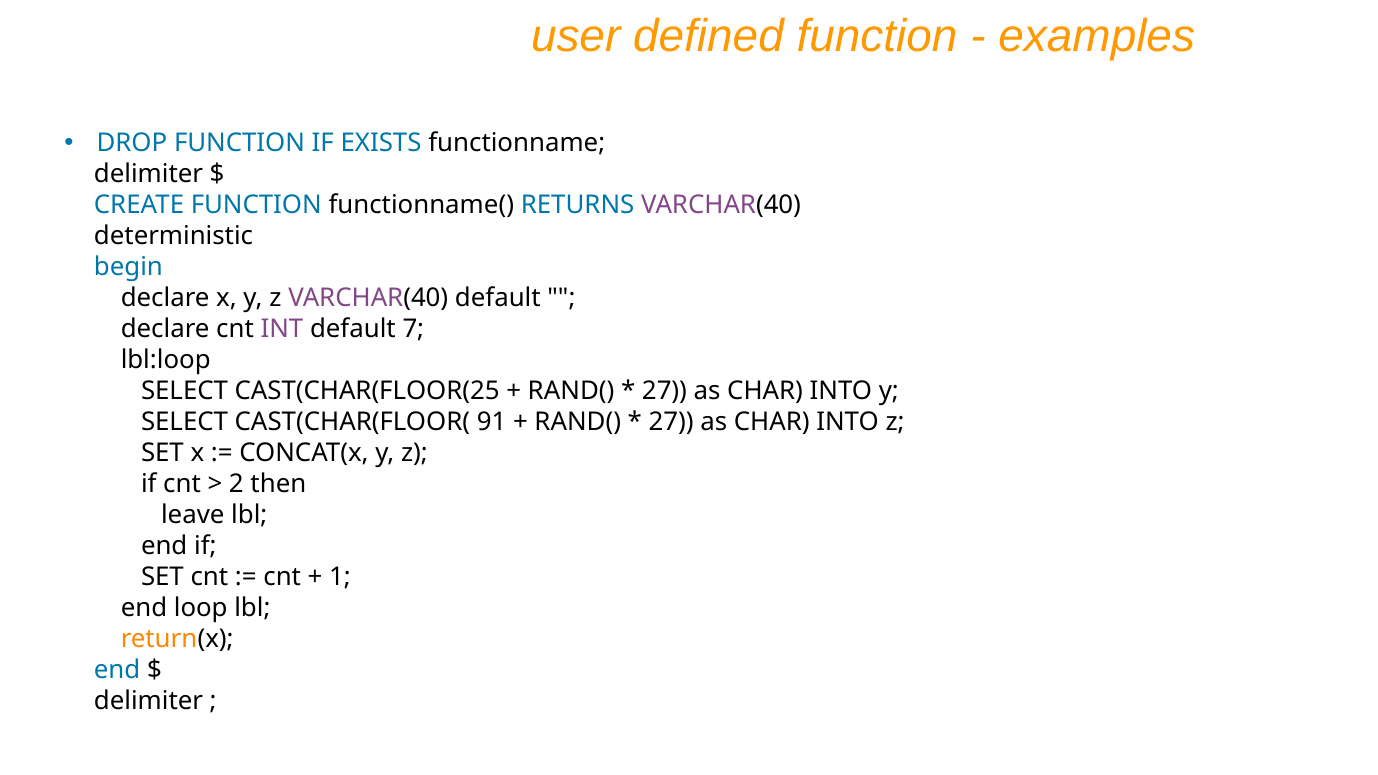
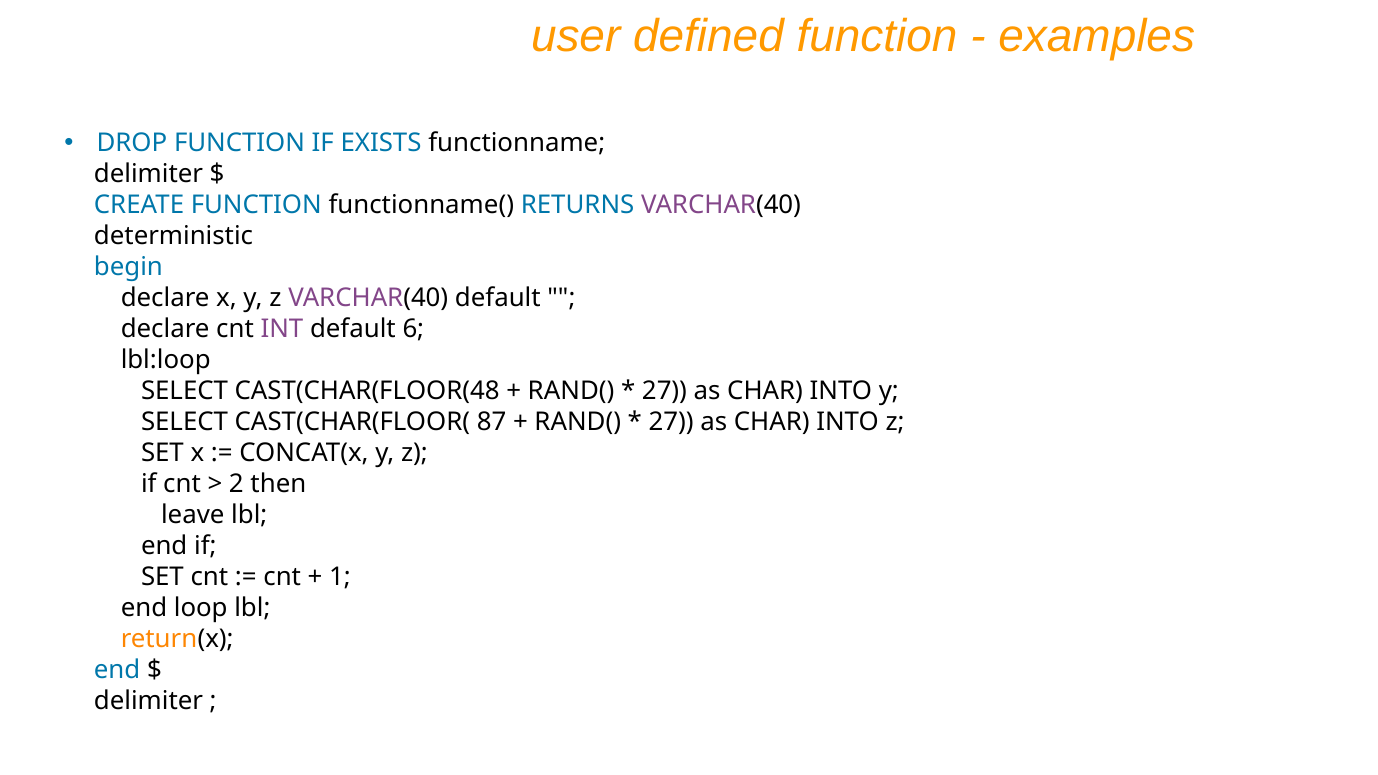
7: 7 -> 6
CAST(CHAR(FLOOR(25: CAST(CHAR(FLOOR(25 -> CAST(CHAR(FLOOR(48
91: 91 -> 87
